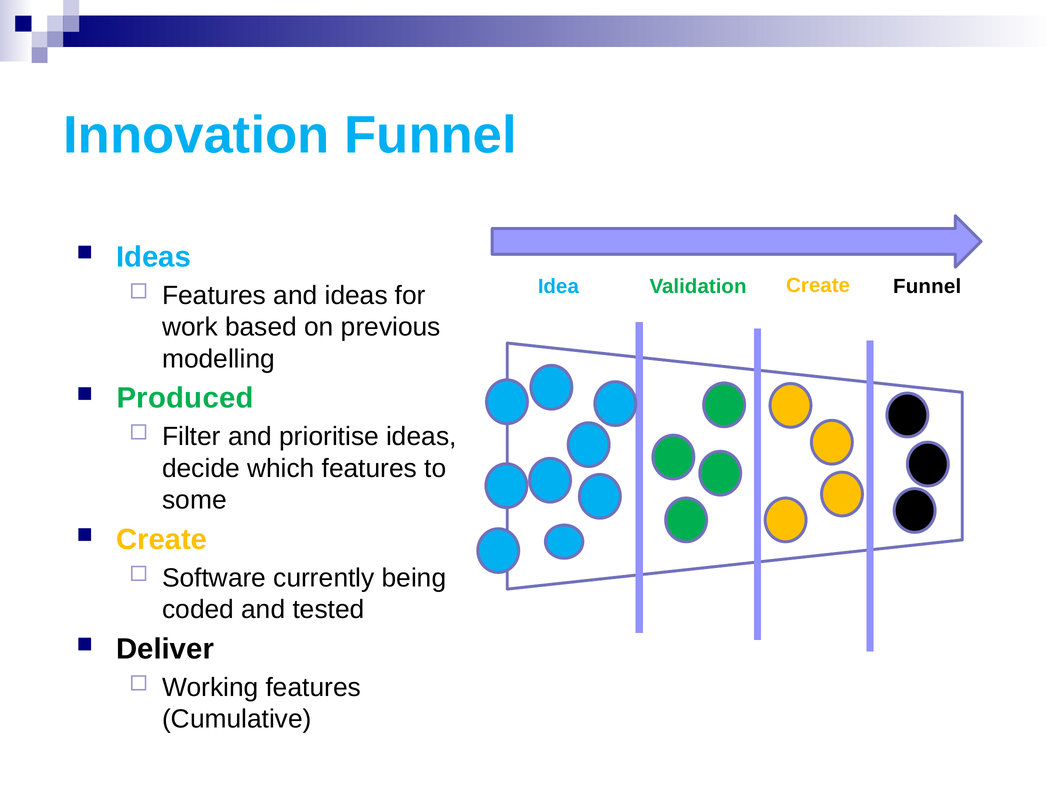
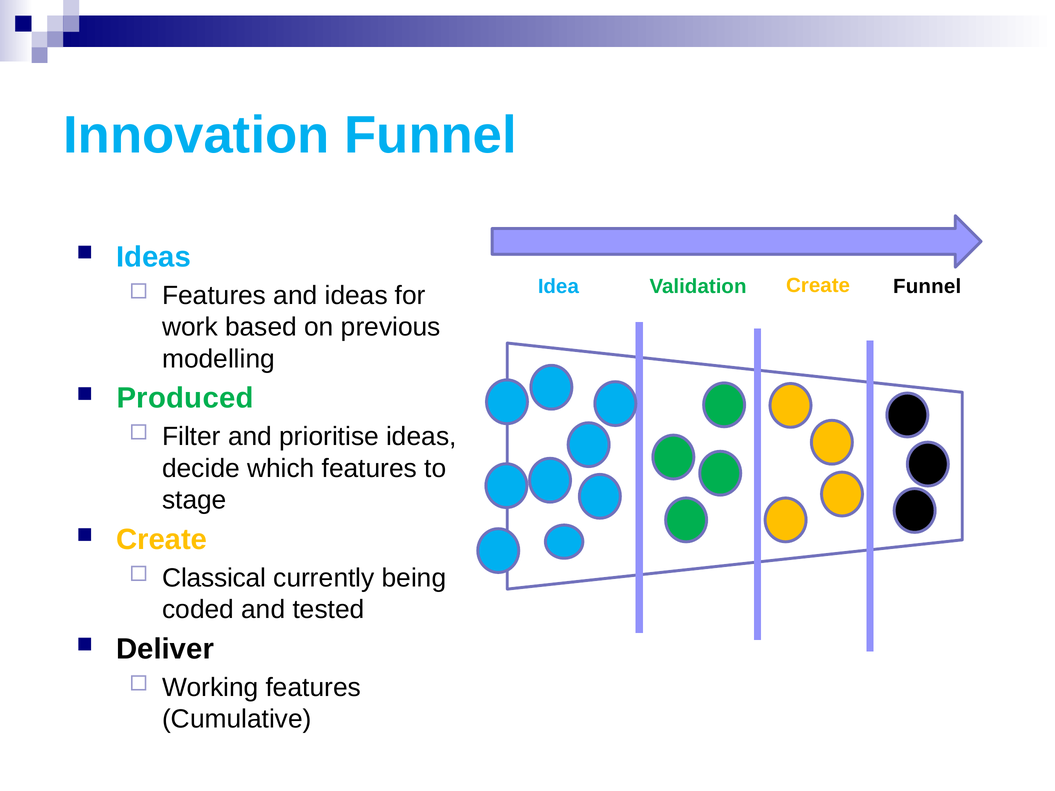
some: some -> stage
Software: Software -> Classical
